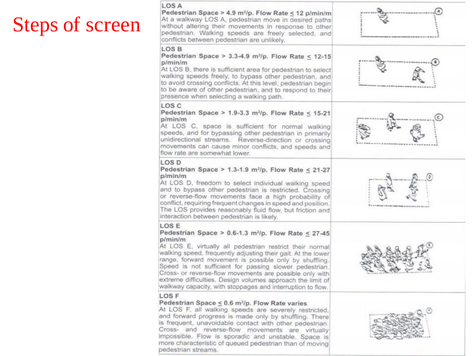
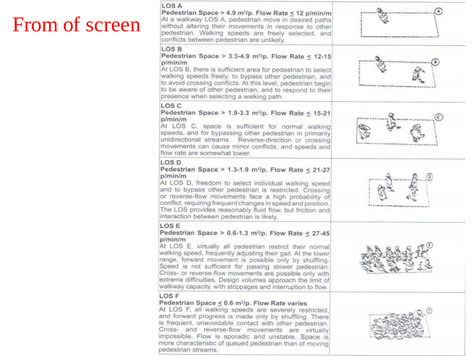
Steps: Steps -> From
